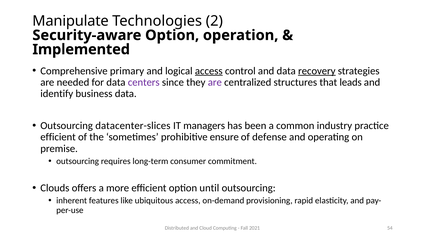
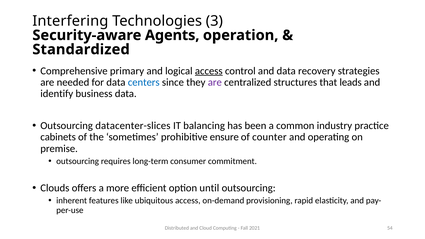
Manipulate: Manipulate -> Interfering
2: 2 -> 3
Security-aware Option: Option -> Agents
Implemented: Implemented -> Standardized
recovery underline: present -> none
centers colour: purple -> blue
managers: managers -> balancing
efficient at (58, 137): efficient -> cabinets
defense: defense -> counter
